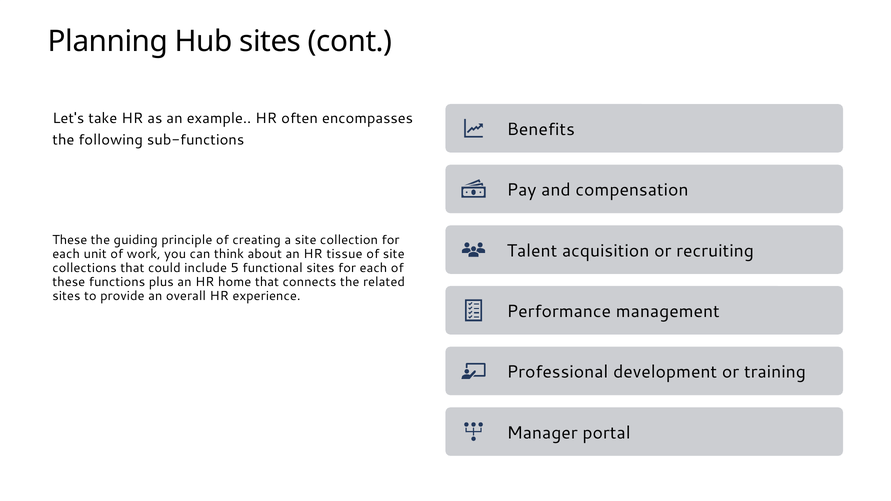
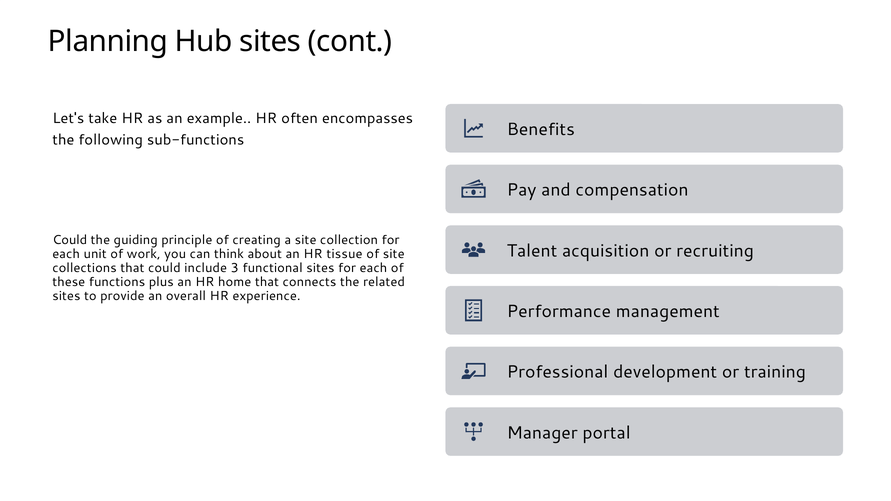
These at (70, 240): These -> Could
5: 5 -> 3
